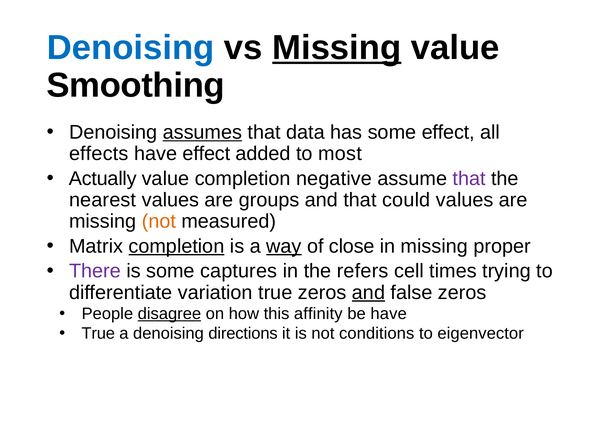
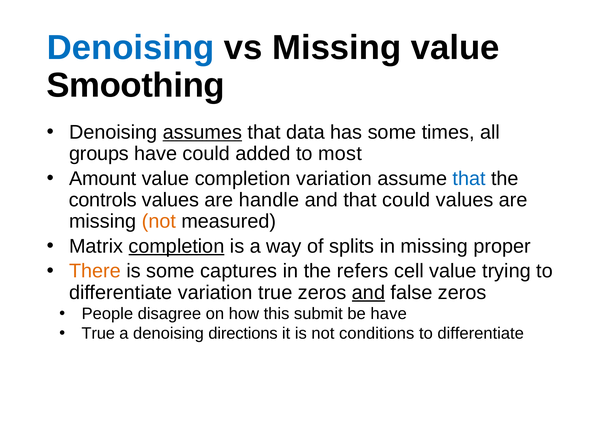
Missing at (337, 48) underline: present -> none
some effect: effect -> times
effects: effects -> groups
have effect: effect -> could
Actually: Actually -> Amount
completion negative: negative -> variation
that at (469, 179) colour: purple -> blue
nearest: nearest -> controls
groups: groups -> handle
way underline: present -> none
close: close -> splits
There colour: purple -> orange
cell times: times -> value
disagree underline: present -> none
affinity: affinity -> submit
eigenvector at (481, 334): eigenvector -> differentiate
